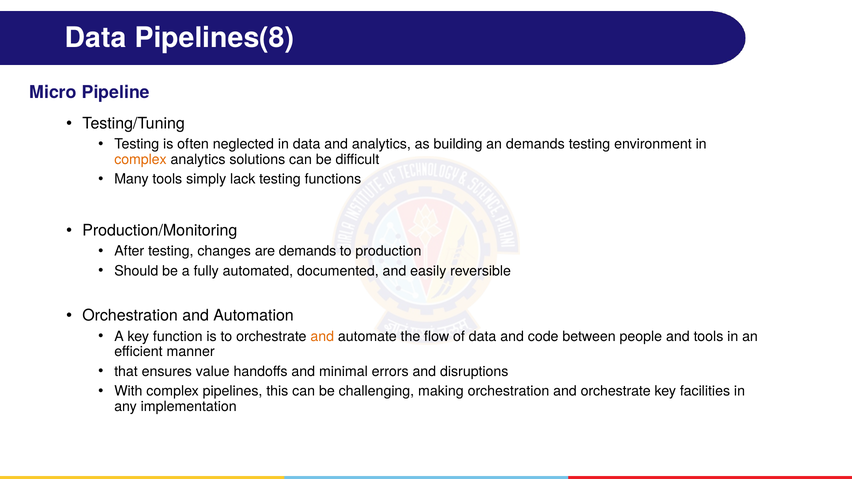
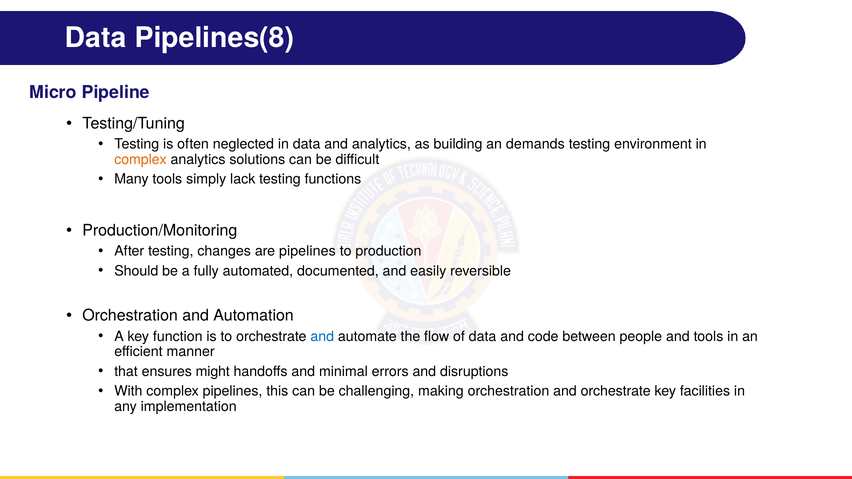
are demands: demands -> pipelines
and at (322, 337) colour: orange -> blue
value: value -> might
